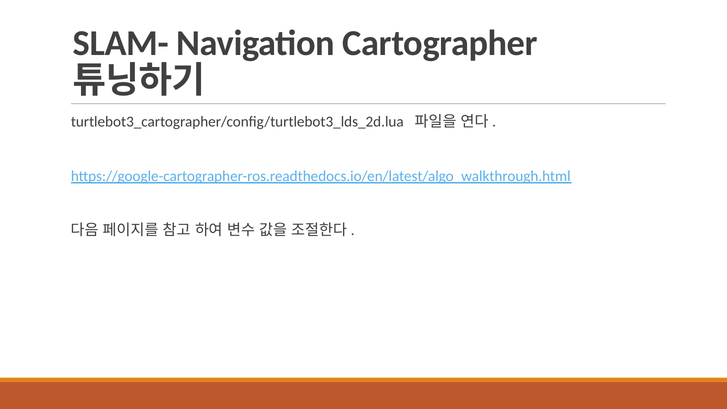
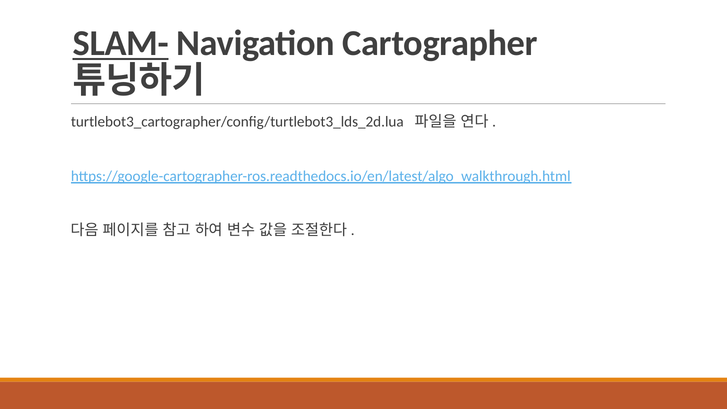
SLAM- underline: none -> present
